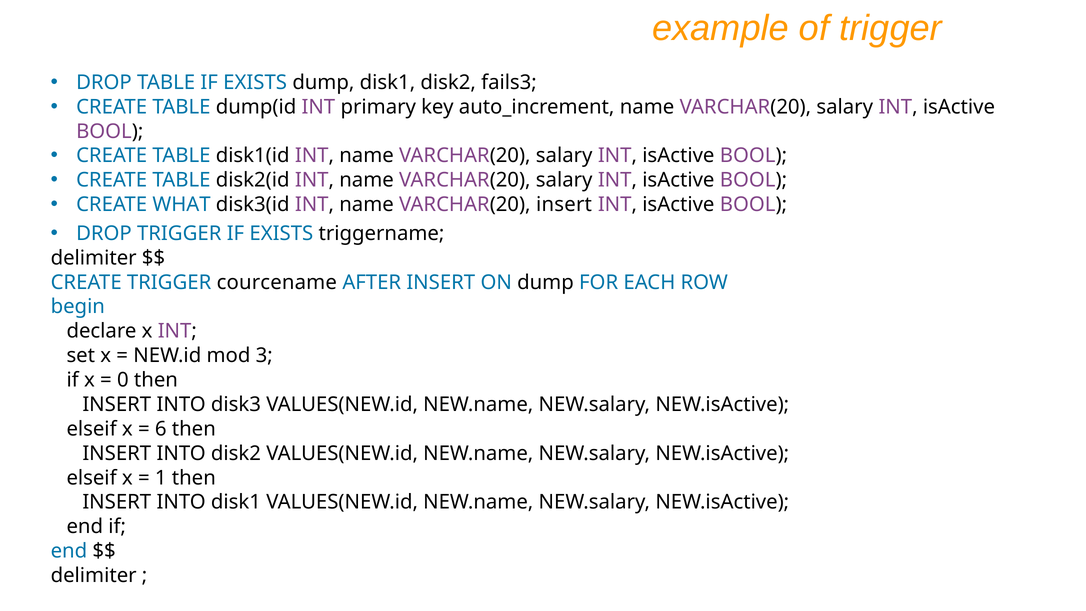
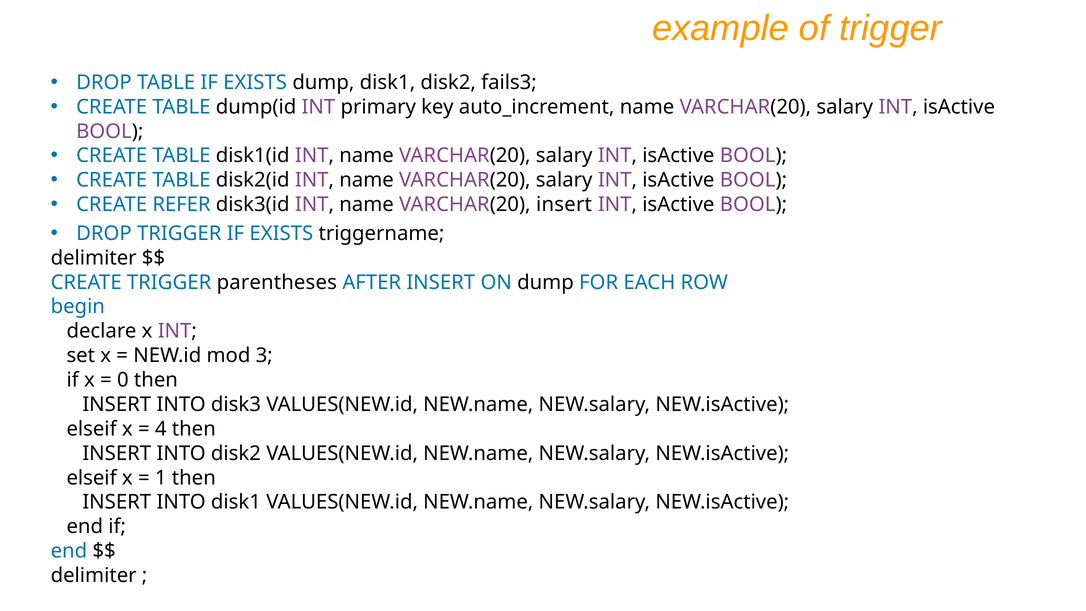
WHAT: WHAT -> REFER
courcename: courcename -> parentheses
6: 6 -> 4
